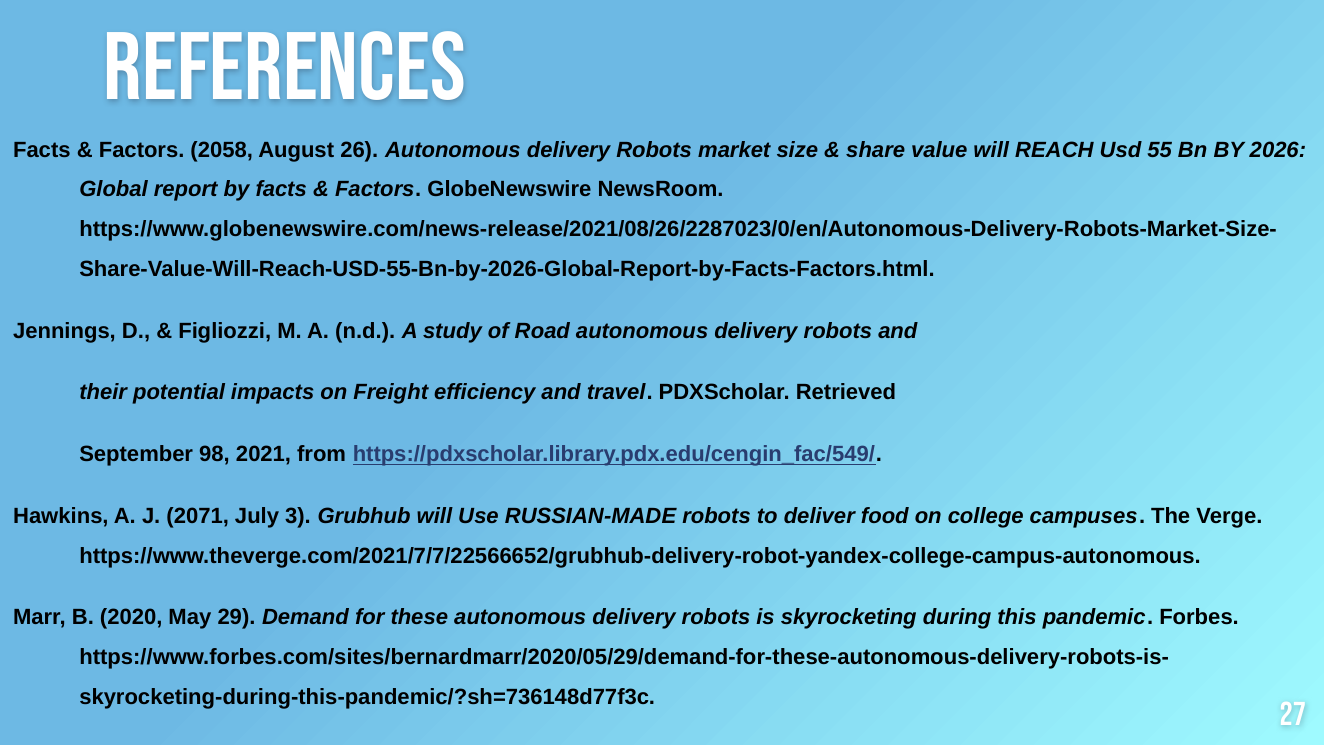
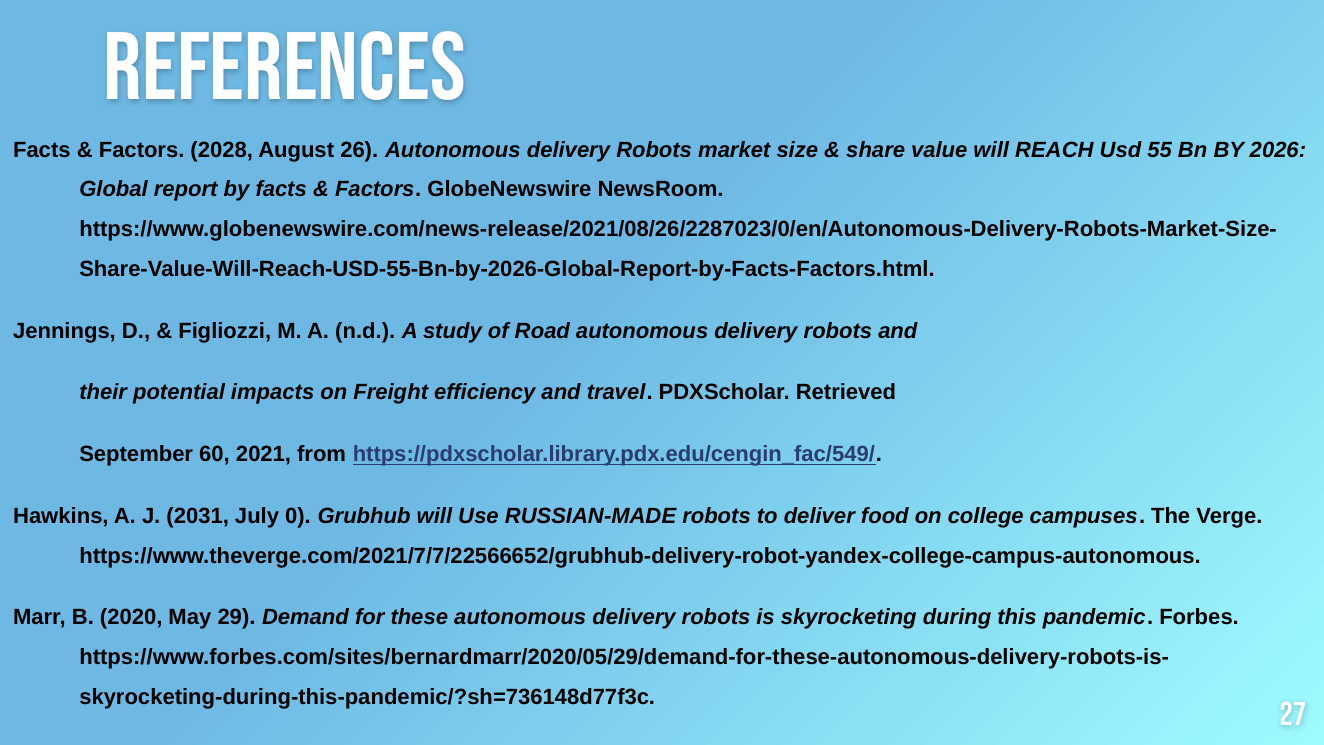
2058: 2058 -> 2028
98: 98 -> 60
2071: 2071 -> 2031
3: 3 -> 0
